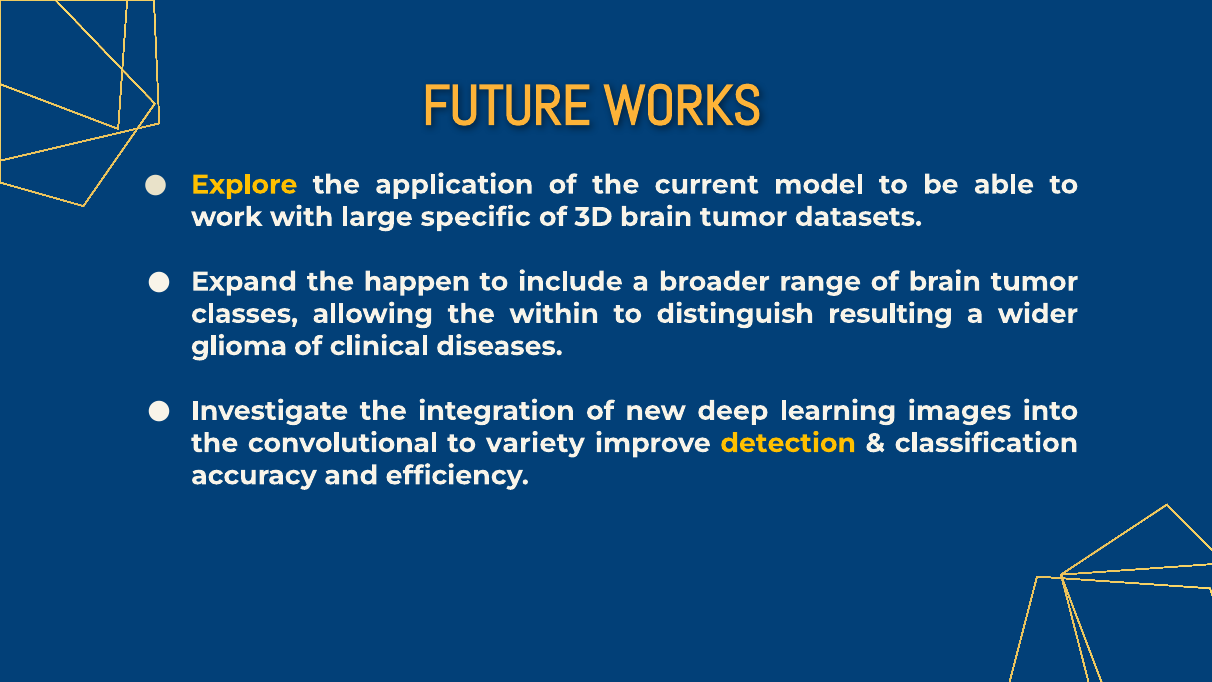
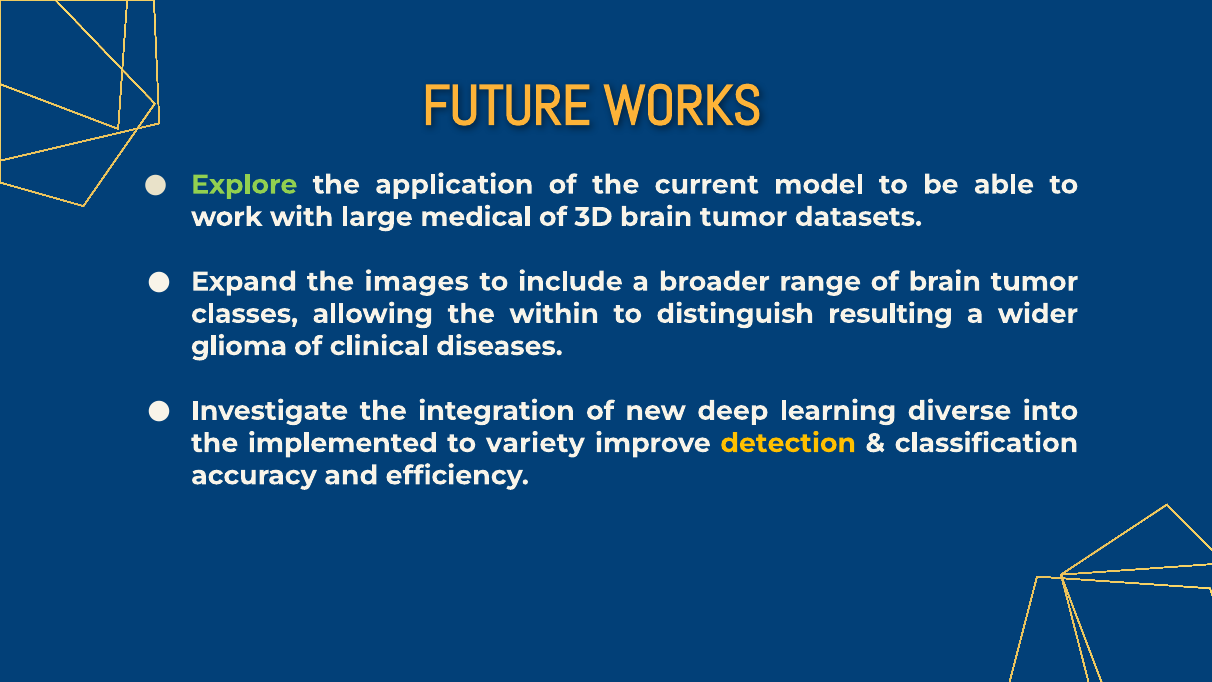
Explore colour: yellow -> light green
specific: specific -> medical
happen: happen -> images
images: images -> diverse
convolutional: convolutional -> implemented
